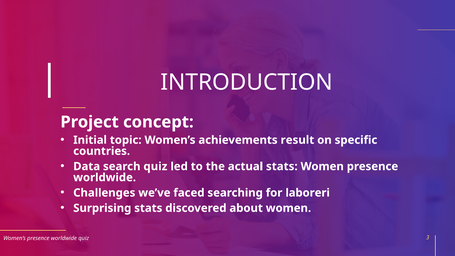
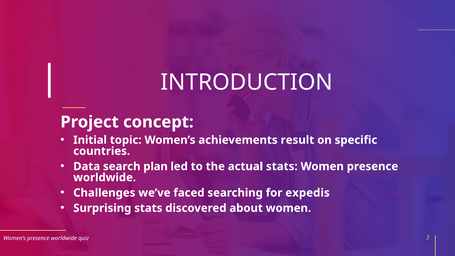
search quiz: quiz -> plan
laboreri: laboreri -> expedis
